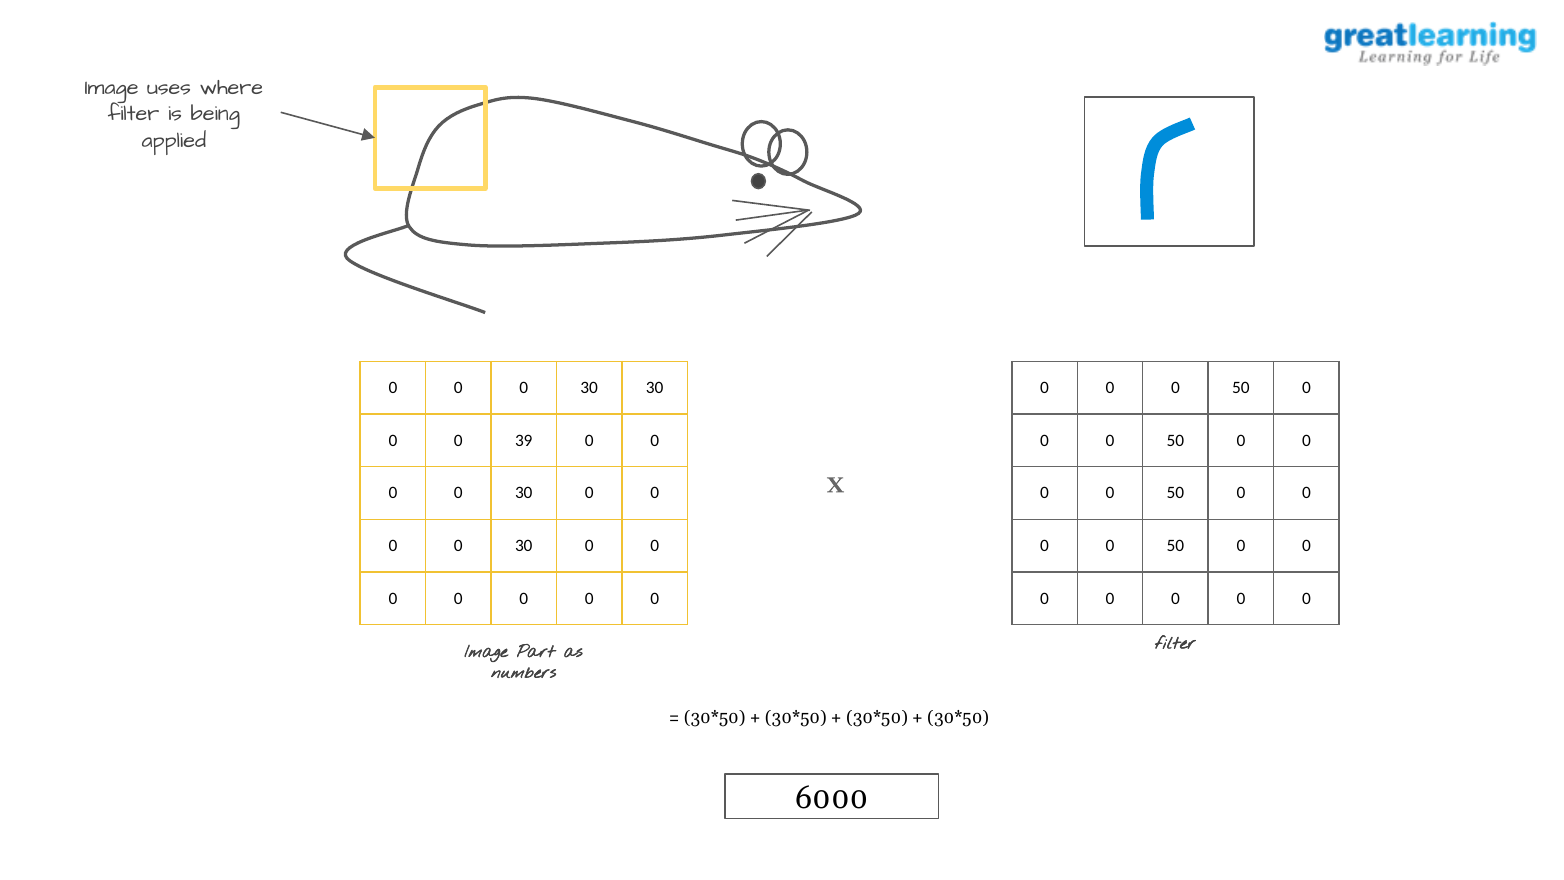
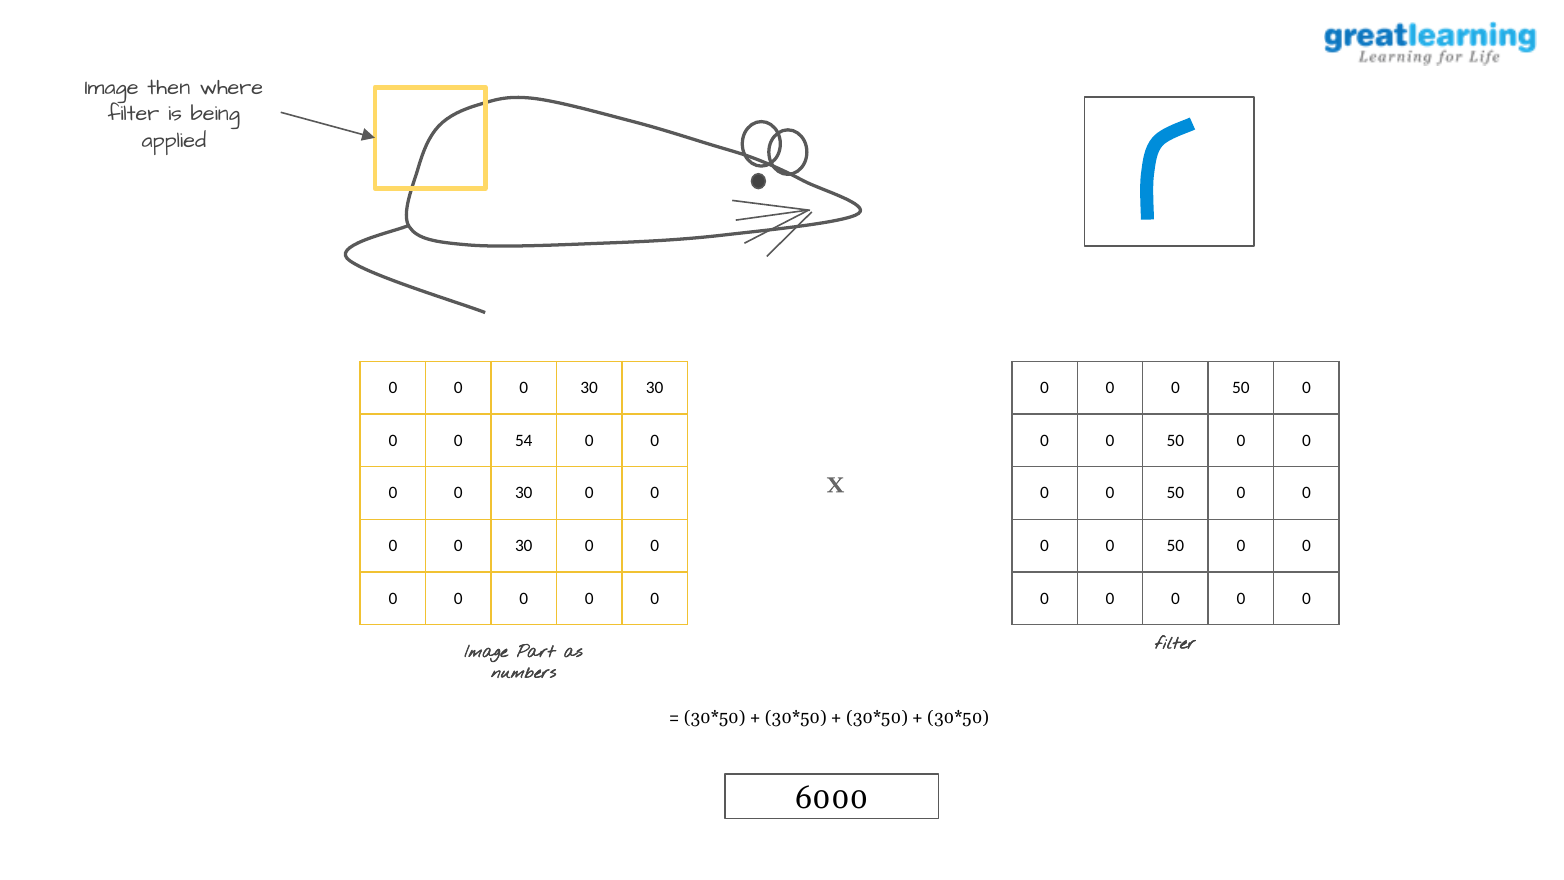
uses: uses -> then
39: 39 -> 54
